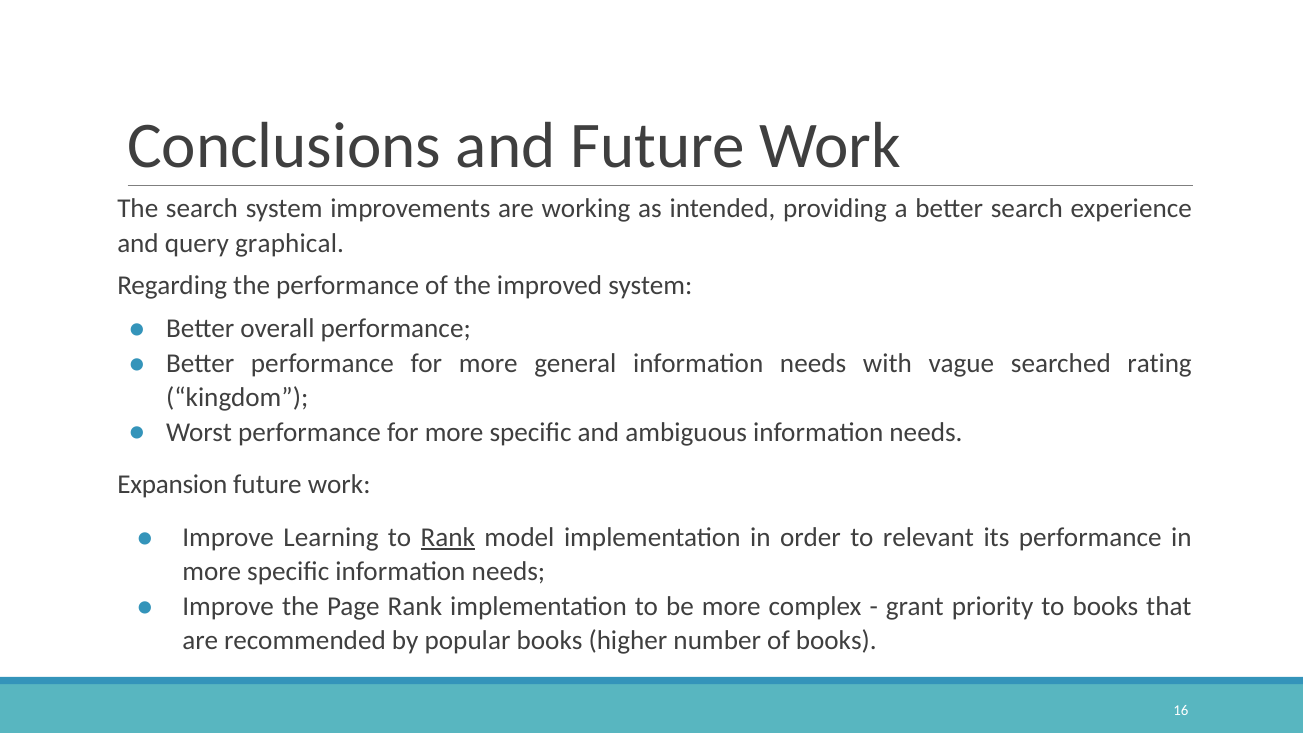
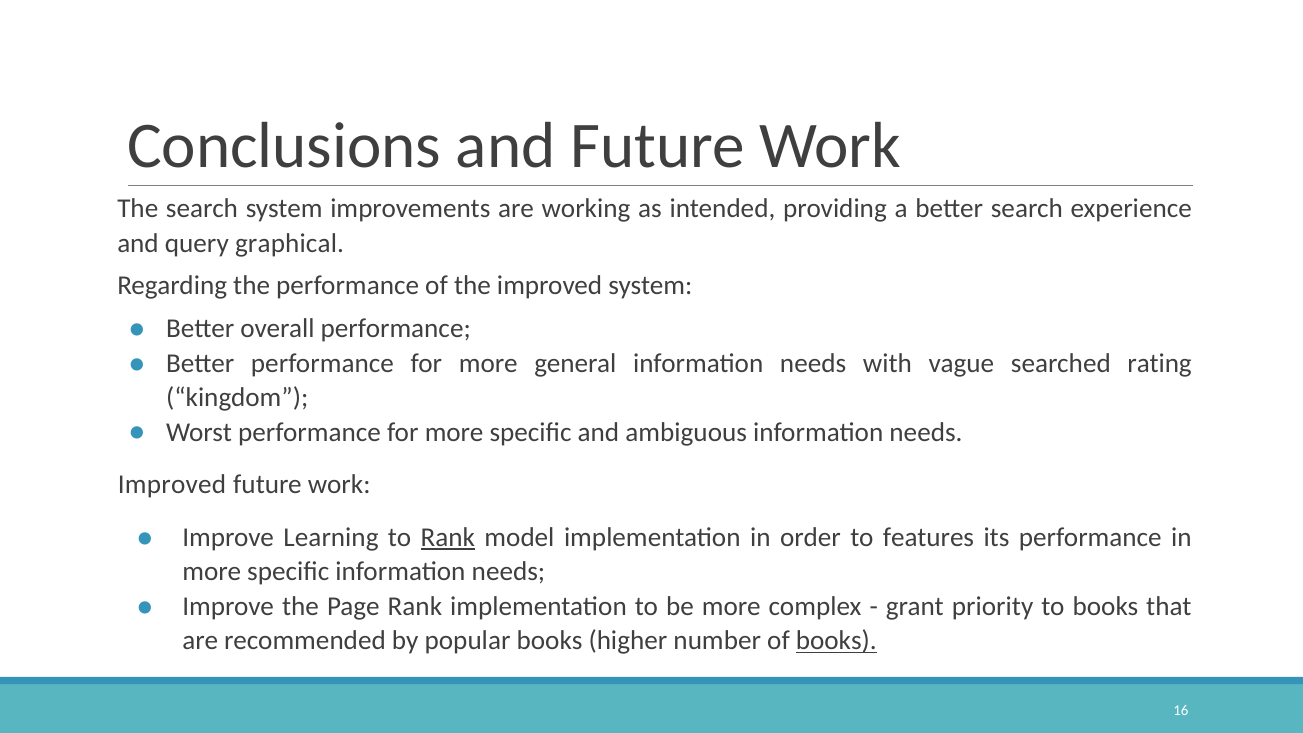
Expansion at (172, 485): Expansion -> Improved
relevant: relevant -> features
books at (836, 641) underline: none -> present
